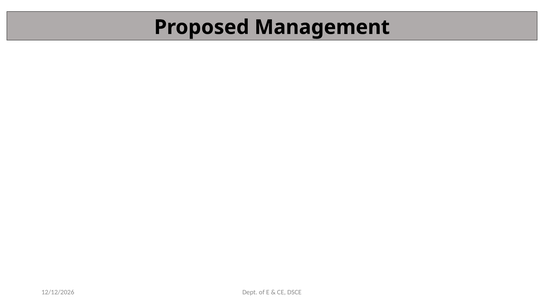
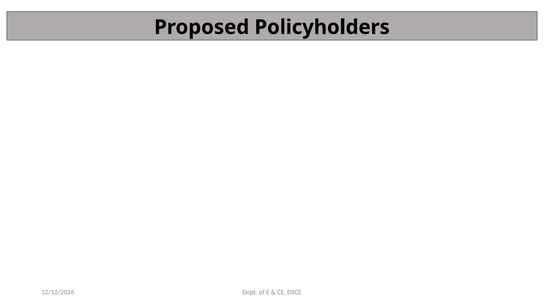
Management: Management -> Policyholders
